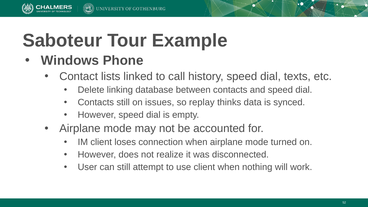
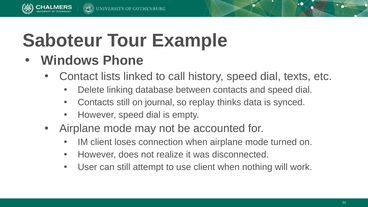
issues: issues -> journal
